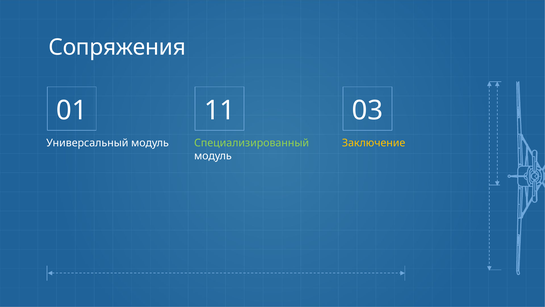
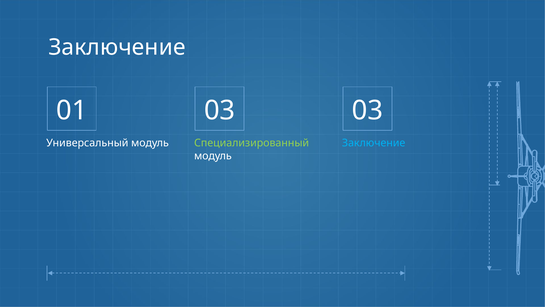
Сопряжения at (117, 47): Сопряжения -> Заключение
01 11: 11 -> 03
Заключение at (374, 143) colour: yellow -> light blue
